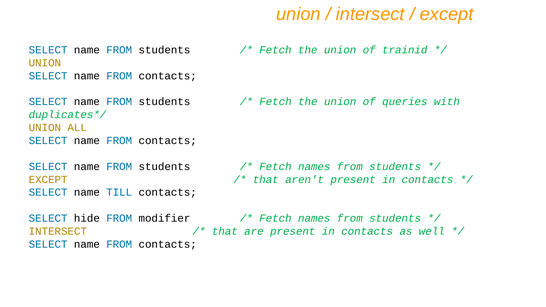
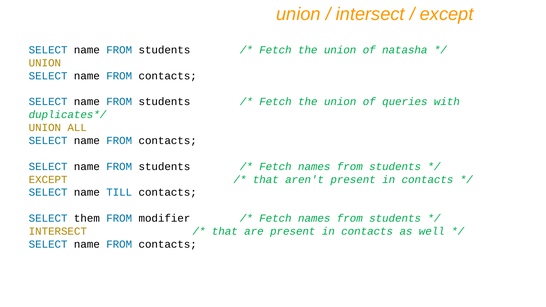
trainid: trainid -> natasha
hide: hide -> them
